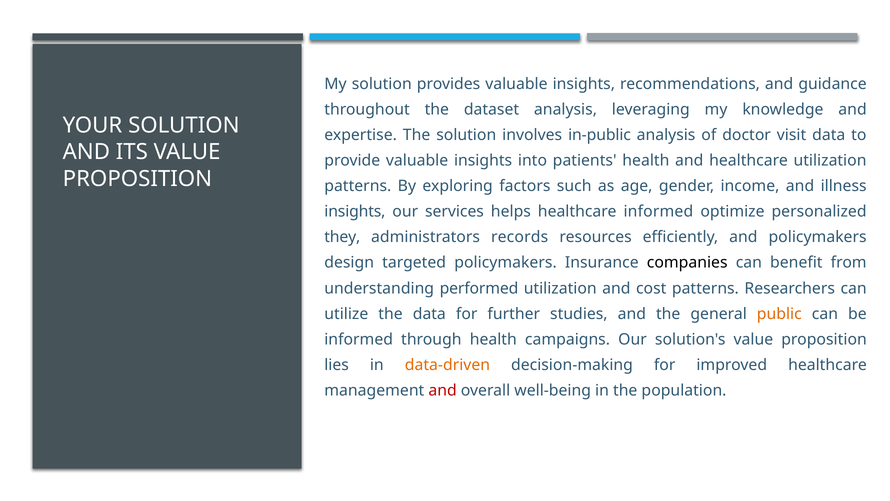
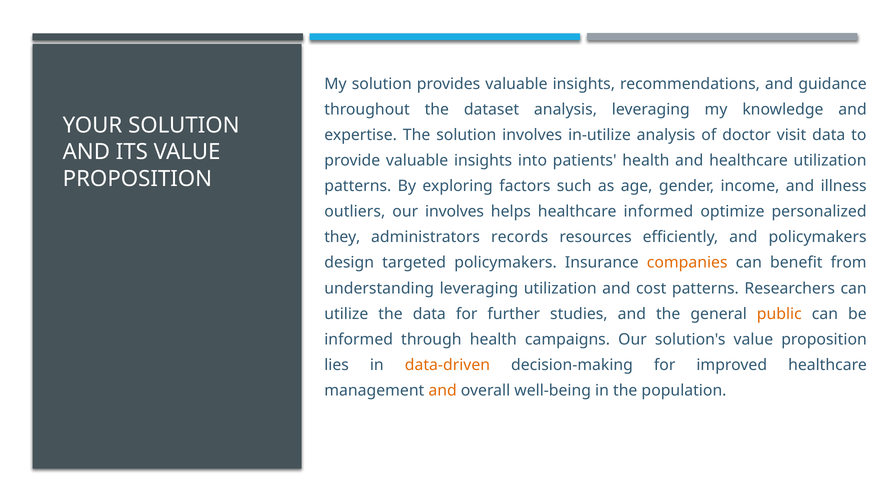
in-public: in-public -> in-utilize
insights at (355, 211): insights -> outliers
our services: services -> involves
companies colour: black -> orange
understanding performed: performed -> leveraging
and at (443, 390) colour: red -> orange
